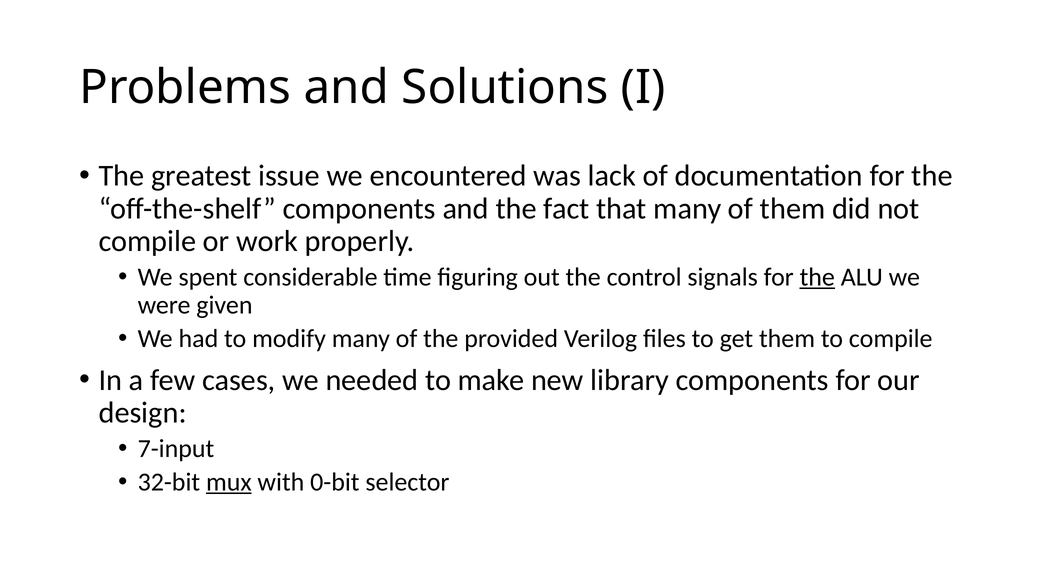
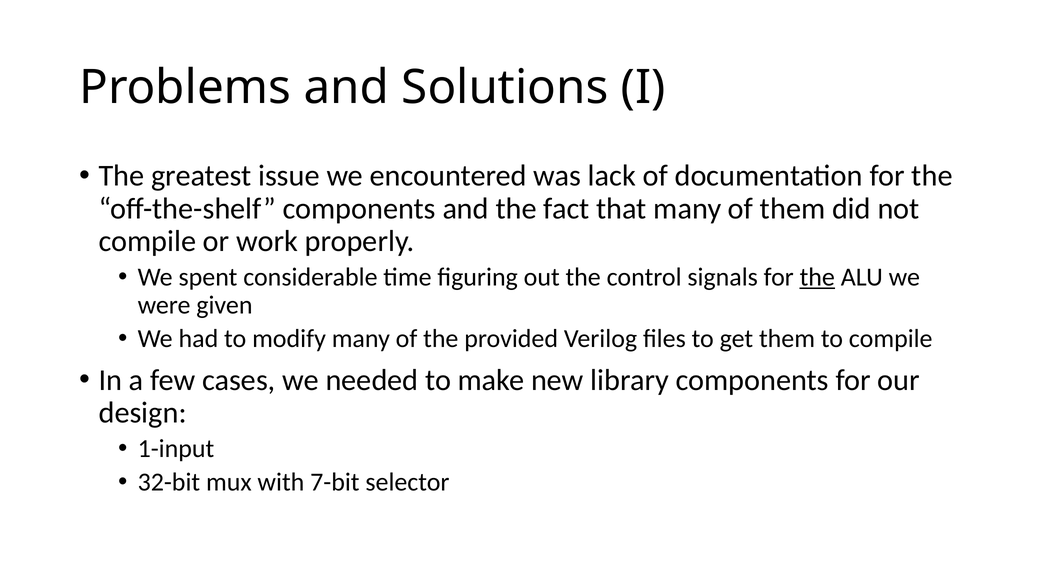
7-input: 7-input -> 1-input
mux underline: present -> none
0-bit: 0-bit -> 7-bit
